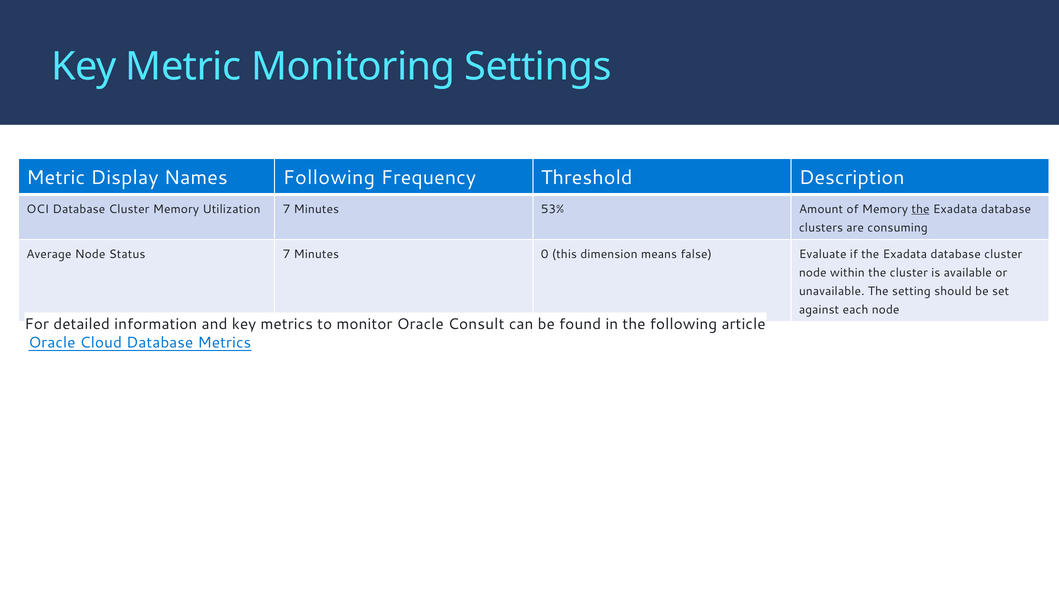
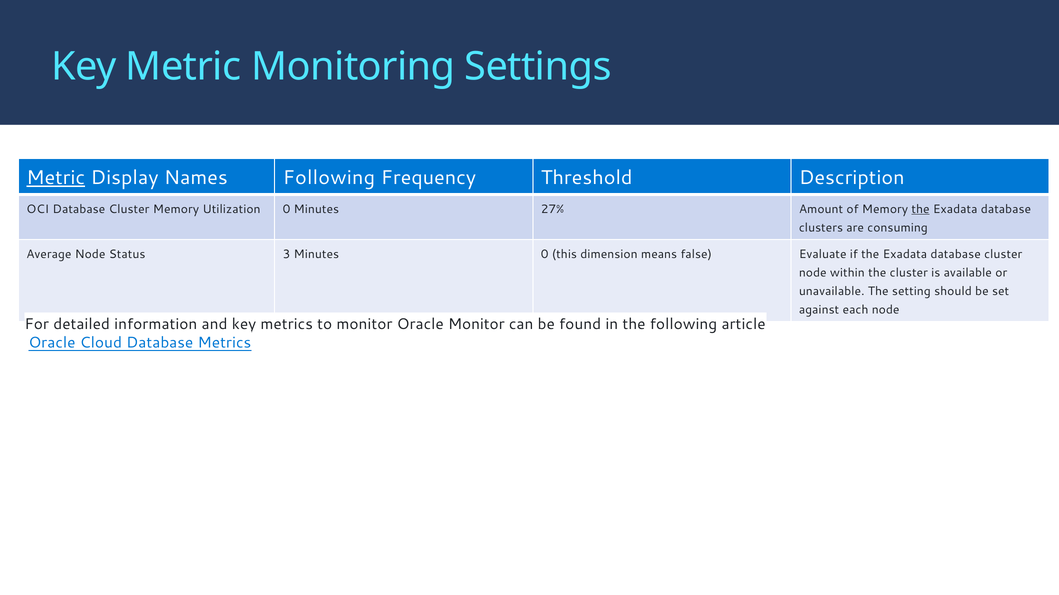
Metric at (56, 178) underline: none -> present
Utilization 7: 7 -> 0
53%: 53% -> 27%
Status 7: 7 -> 3
Oracle Consult: Consult -> Monitor
